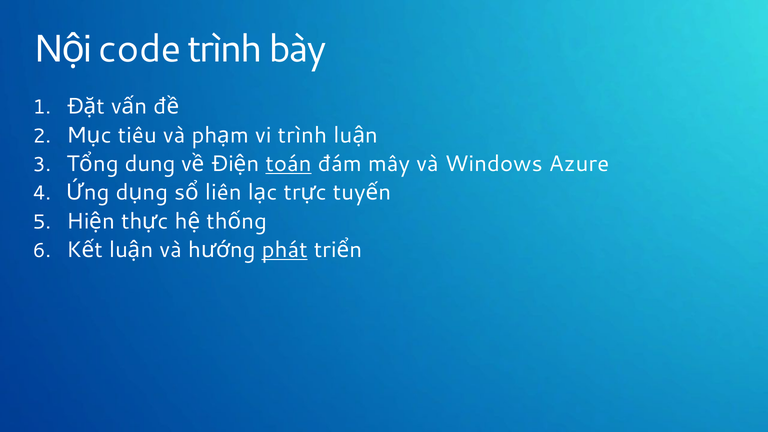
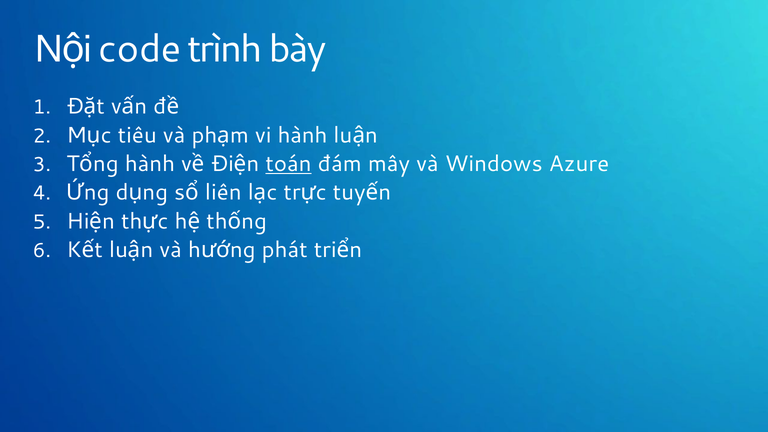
vi trình: trình -> hành
dung at (150, 164): dung -> hành
phát underline: present -> none
